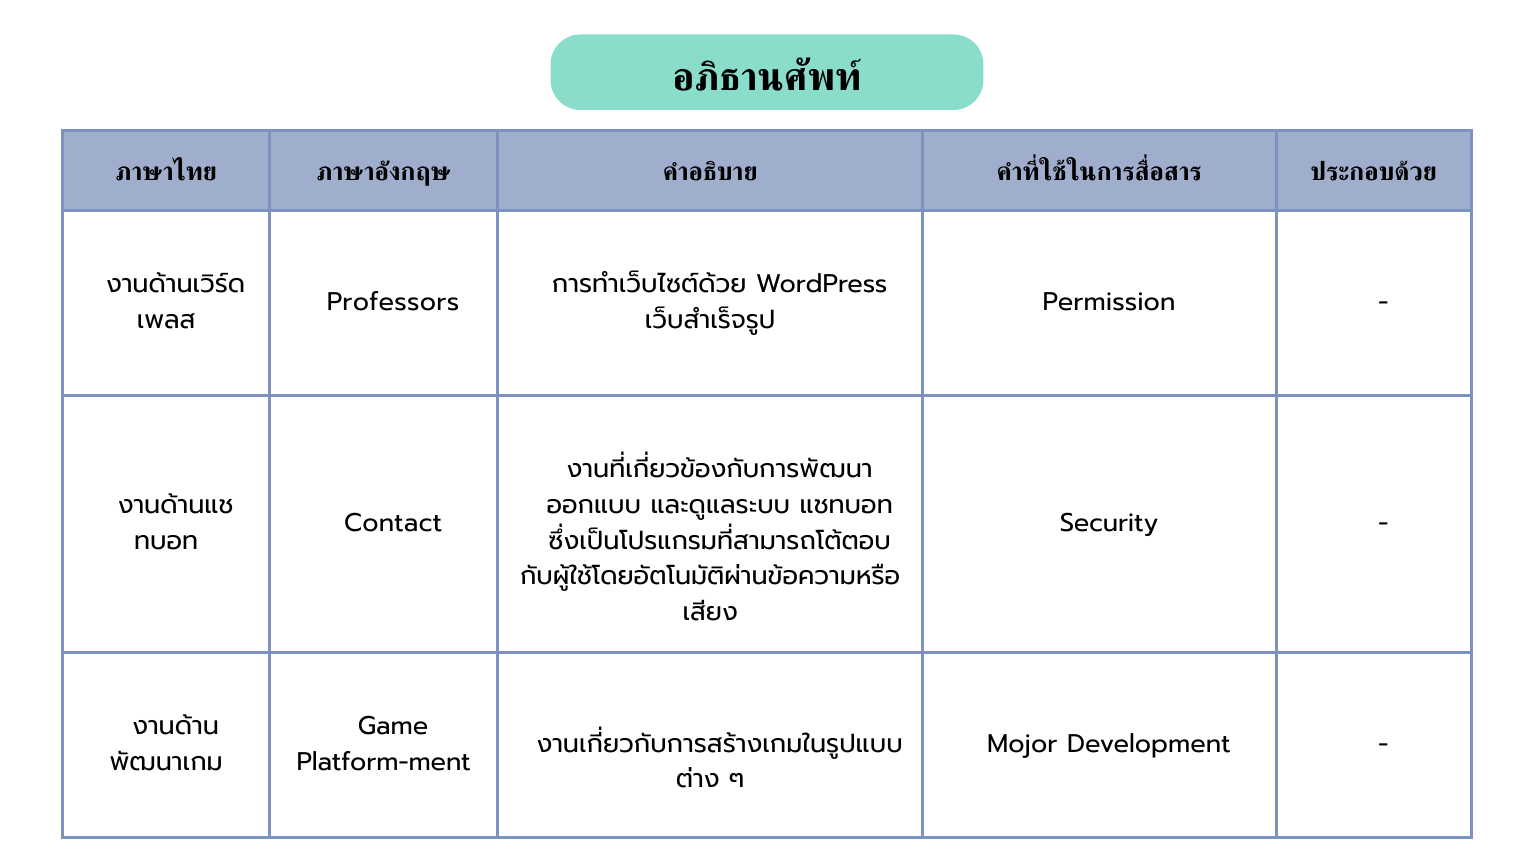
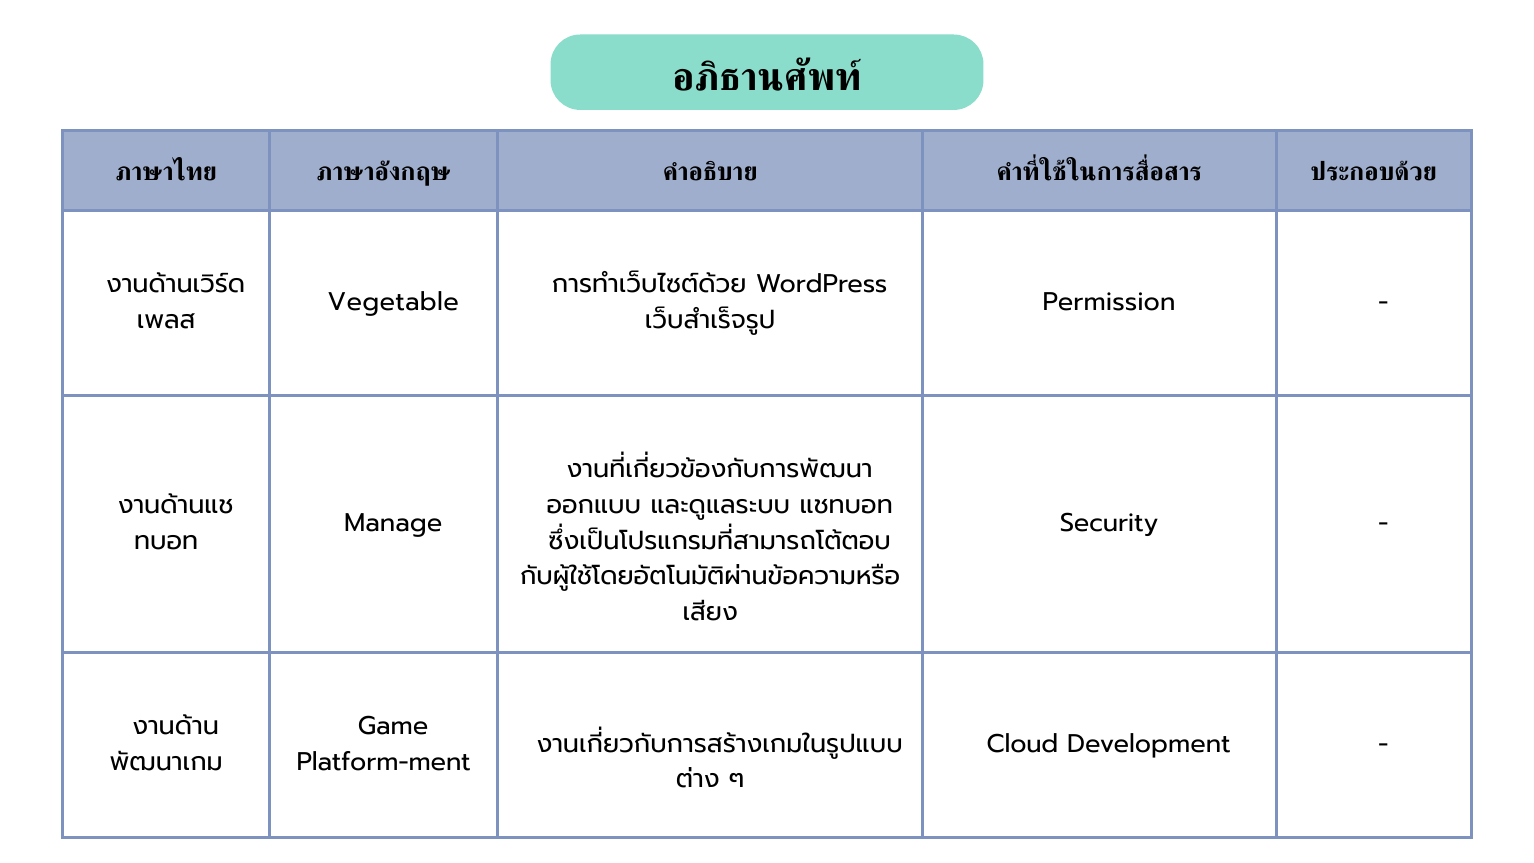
Professors: Professors -> Vegetable
Contact: Contact -> Manage
Mojor: Mojor -> Cloud
